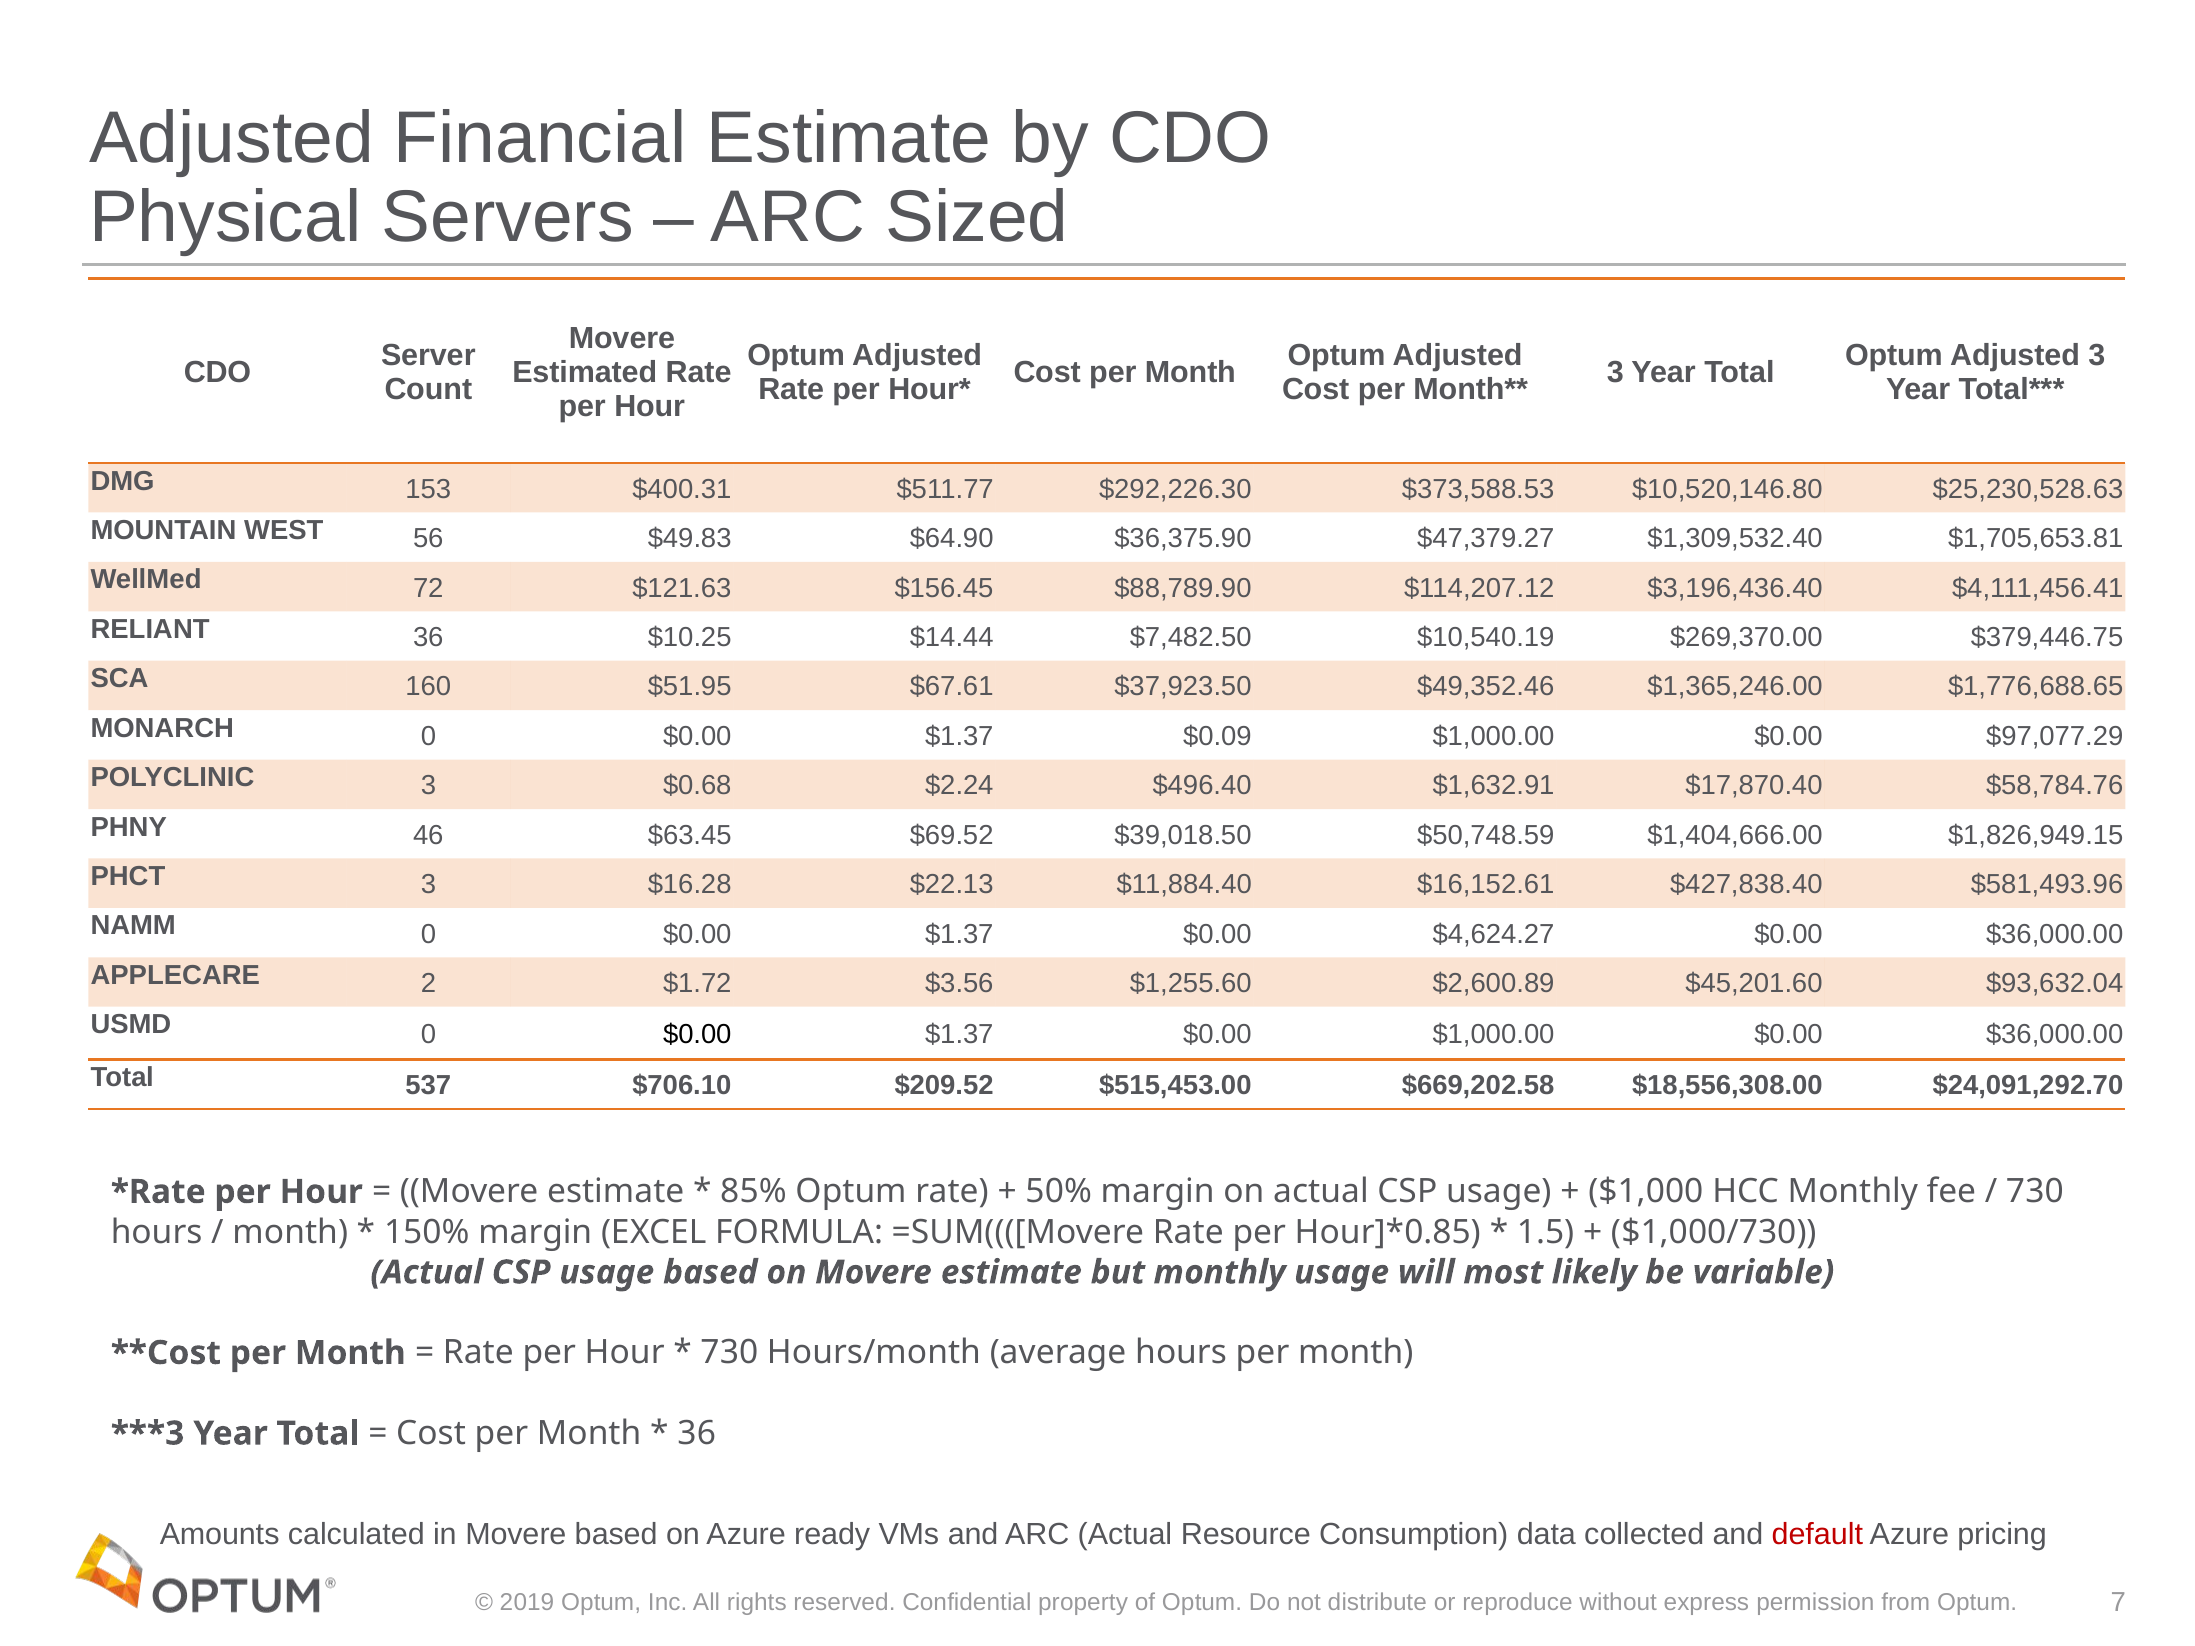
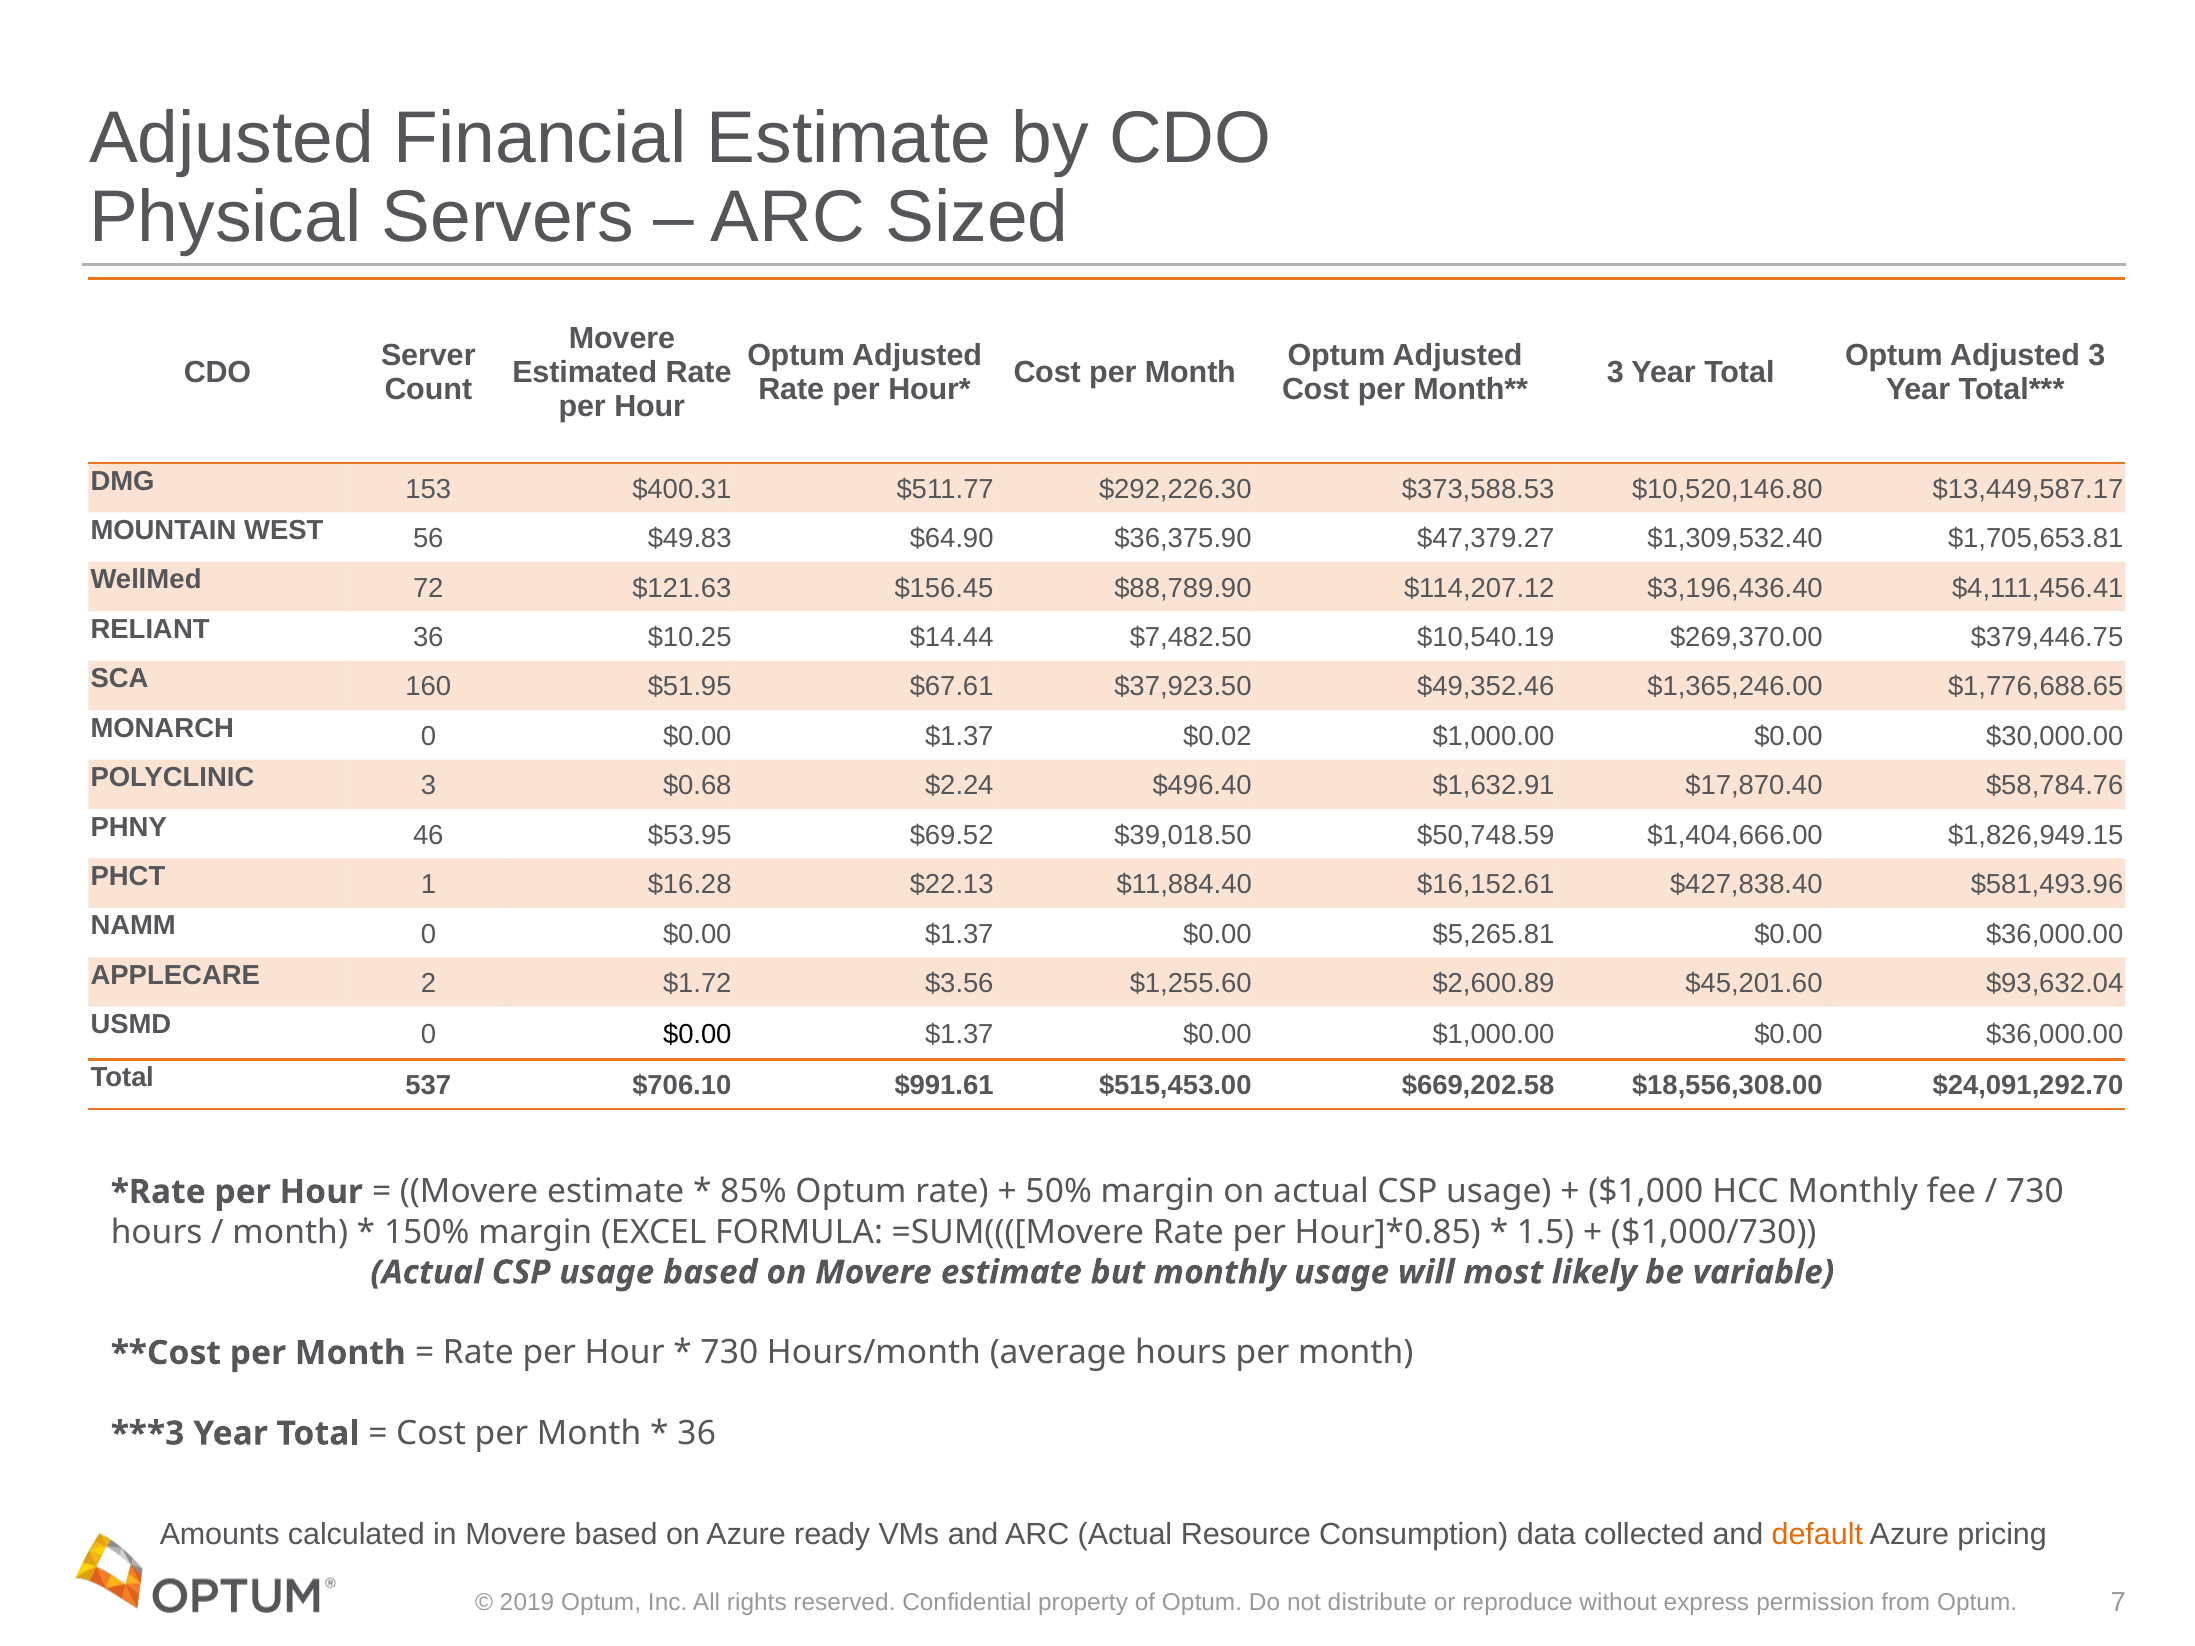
$25,230,528.63: $25,230,528.63 -> $13,449,587.17
$0.09: $0.09 -> $0.02
$97,077.29: $97,077.29 -> $30,000.00
$63.45: $63.45 -> $53.95
PHCT 3: 3 -> 1
$4,624.27: $4,624.27 -> $5,265.81
$209.52: $209.52 -> $991.61
default colour: red -> orange
